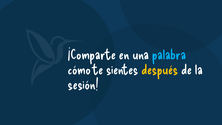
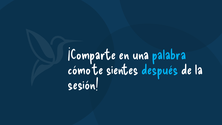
después colour: yellow -> light blue
